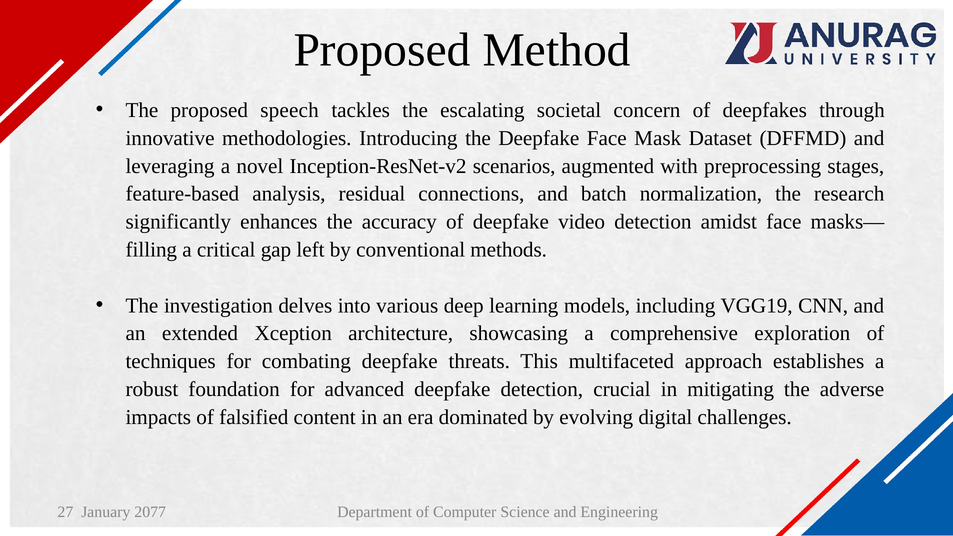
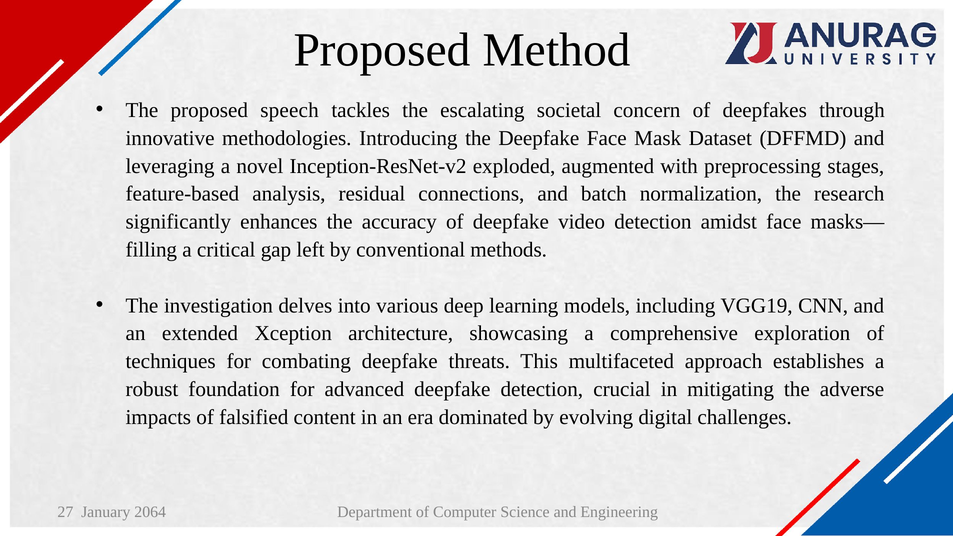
scenarios: scenarios -> exploded
2077: 2077 -> 2064
